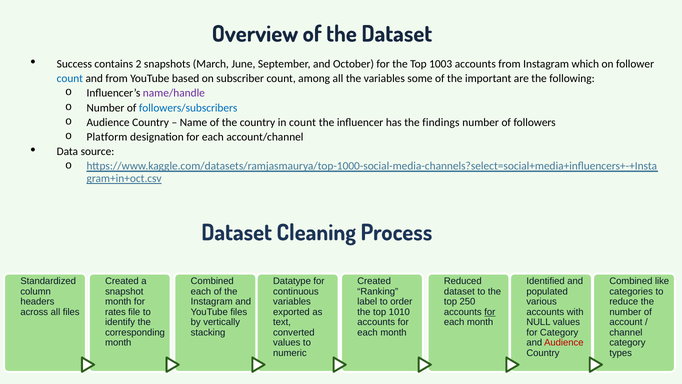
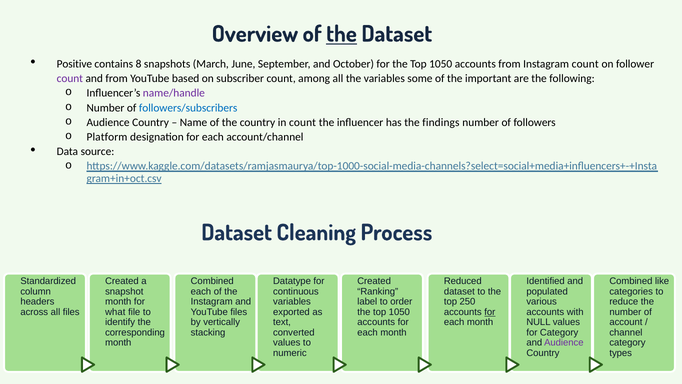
the at (342, 34) underline: none -> present
Success: Success -> Positive
2: 2 -> 8
for the Top 1003: 1003 -> 1050
Instagram which: which -> count
count at (70, 79) colour: blue -> purple
rates: rates -> what
1010 at (399, 312): 1010 -> 1050
Audience at (564, 342) colour: red -> purple
